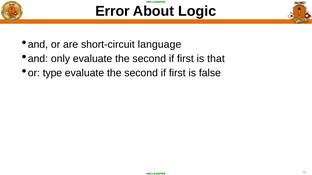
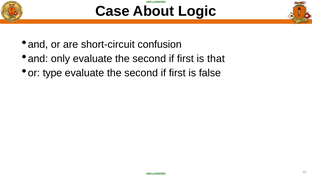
Error: Error -> Case
language: language -> confusion
